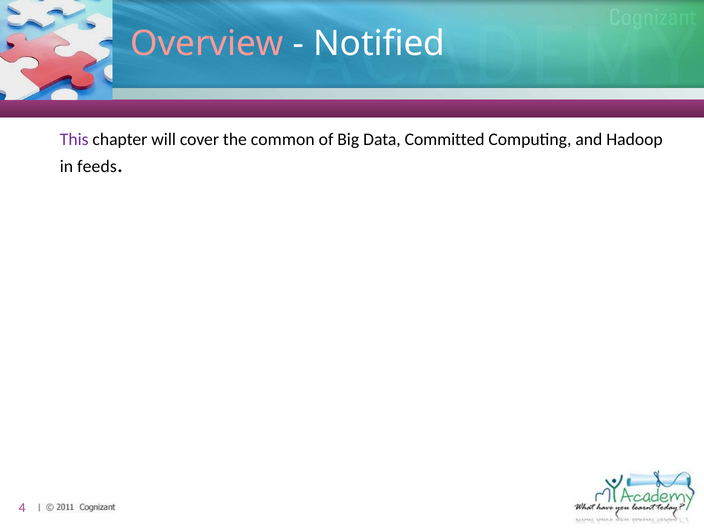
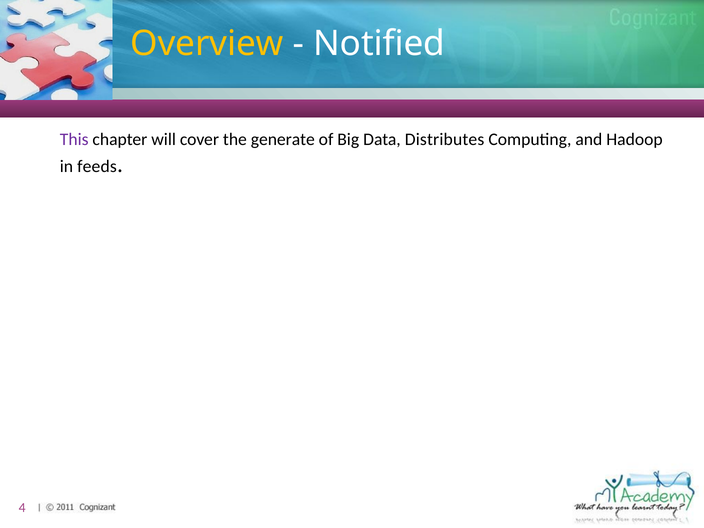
Overview colour: pink -> yellow
common: common -> generate
Committed: Committed -> Distributes
